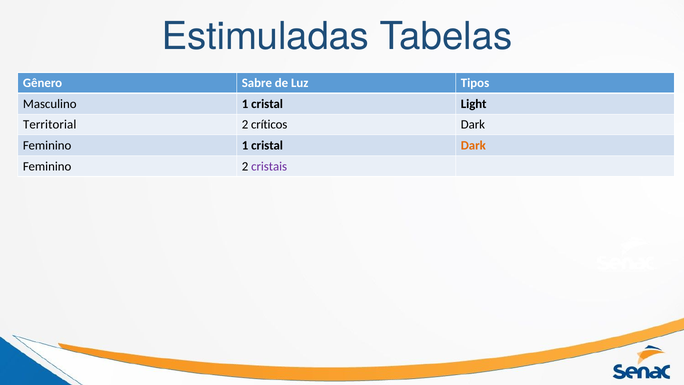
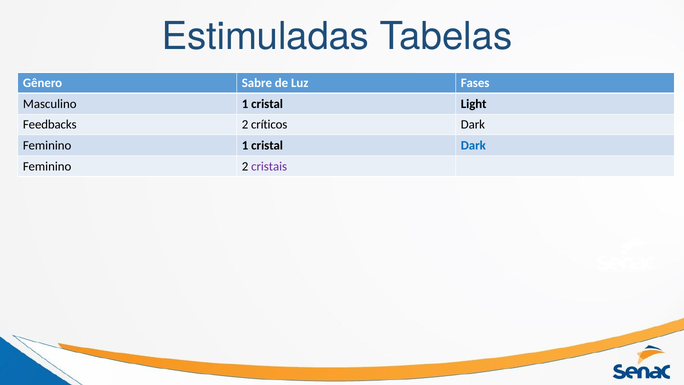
Tipos: Tipos -> Fases
Territorial: Territorial -> Feedbacks
Dark at (473, 145) colour: orange -> blue
